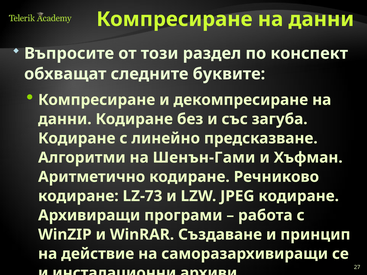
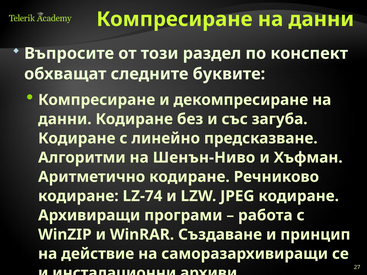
Шенън-Гами: Шенън-Гами -> Шенън-Ниво
LZ-73: LZ-73 -> LZ-74
